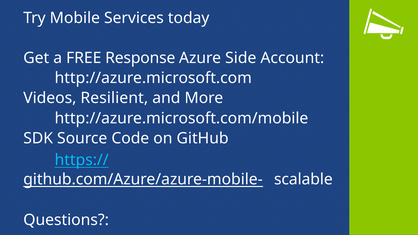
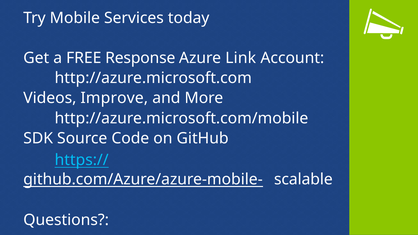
Side: Side -> Link
Resilient: Resilient -> Improve
